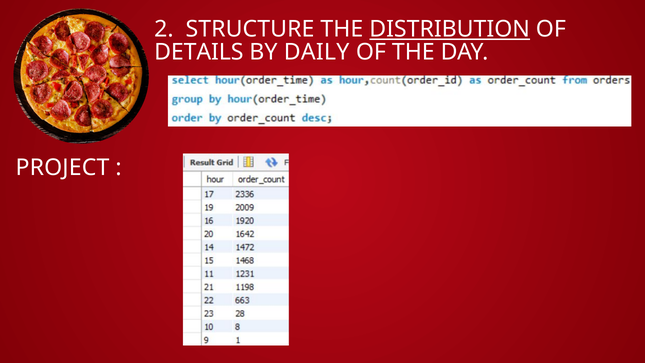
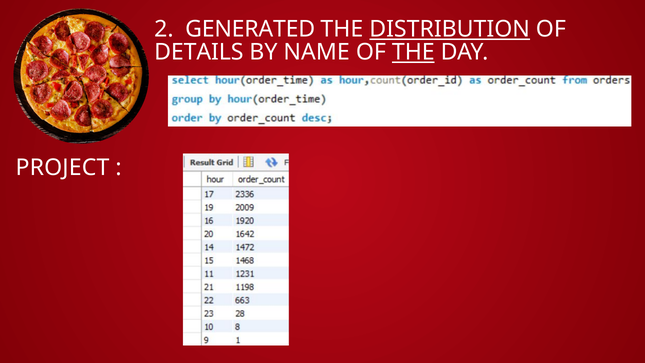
STRUCTURE: STRUCTURE -> GENERATED
DAILY: DAILY -> NAME
THE at (413, 52) underline: none -> present
